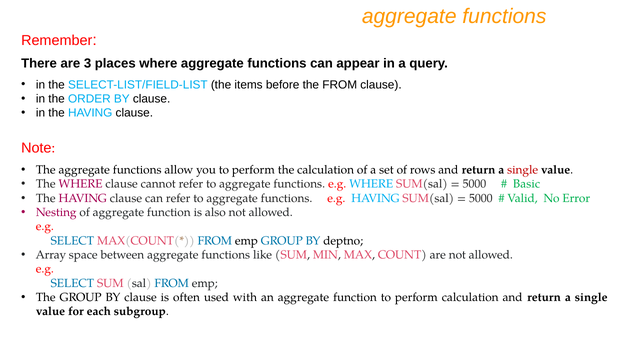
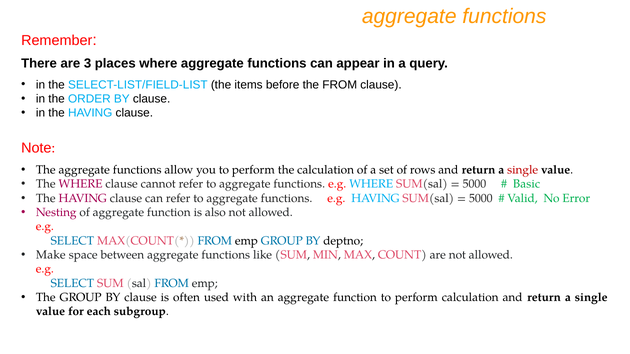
Array: Array -> Make
